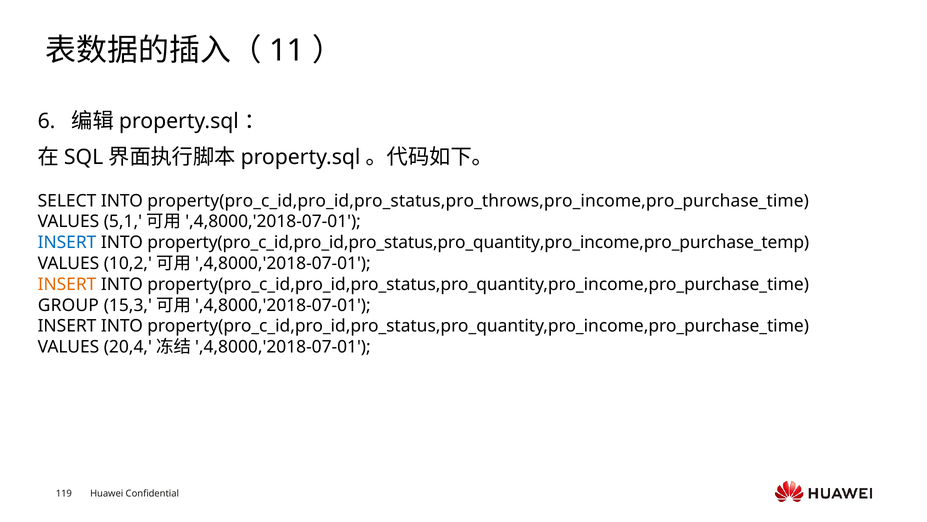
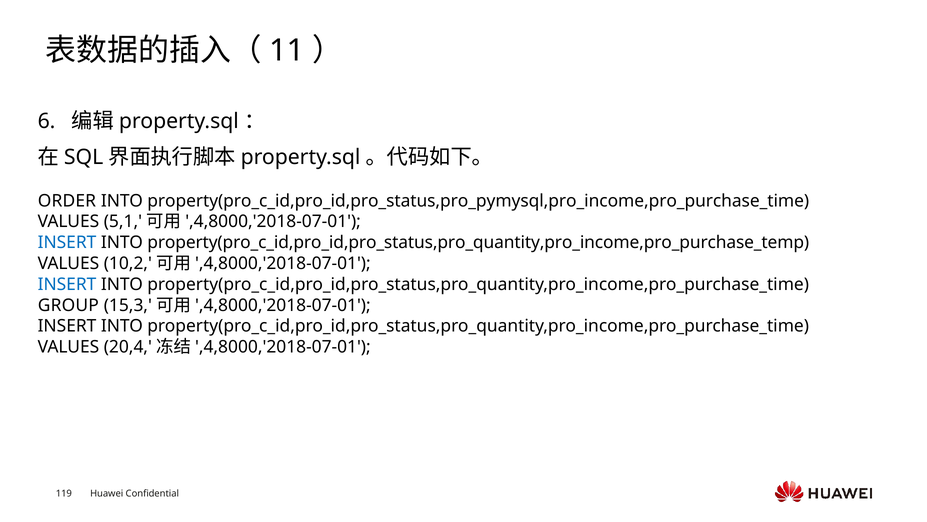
SELECT: SELECT -> ORDER
property(pro_c_id,pro_id,pro_status,pro_throws,pro_income,pro_purchase_time: property(pro_c_id,pro_id,pro_status,pro_throws,pro_income,pro_purchase_time -> property(pro_c_id,pro_id,pro_status,pro_pymysql,pro_income,pro_purchase_time
INSERT at (67, 284) colour: orange -> blue
